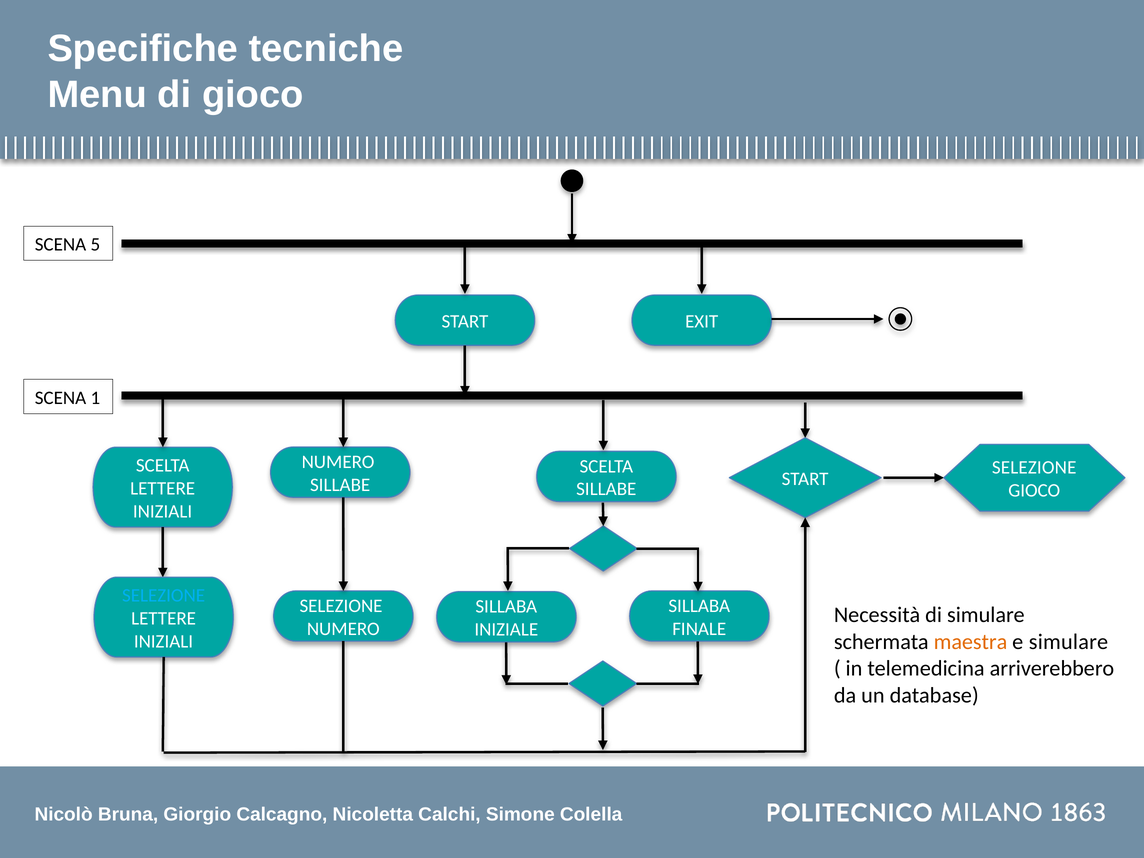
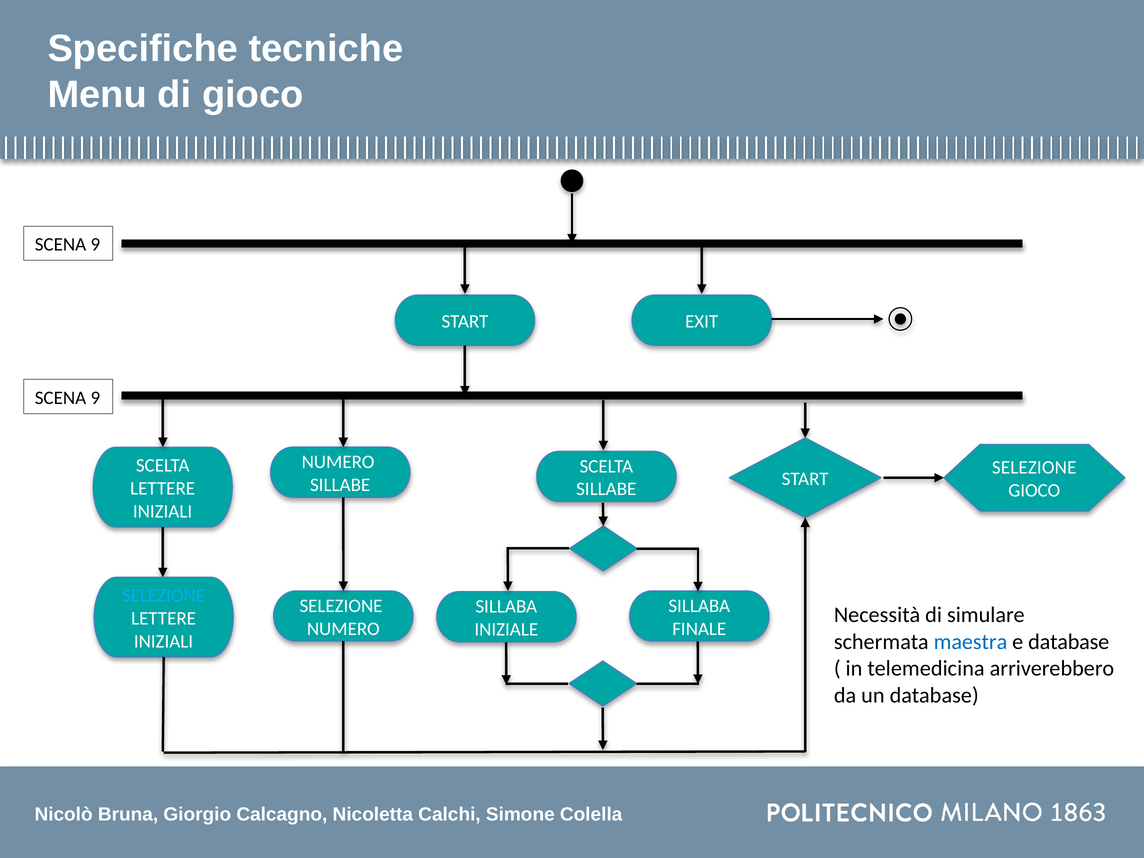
5 at (95, 245): 5 -> 9
1 at (95, 398): 1 -> 9
maestra colour: orange -> blue
e simulare: simulare -> database
